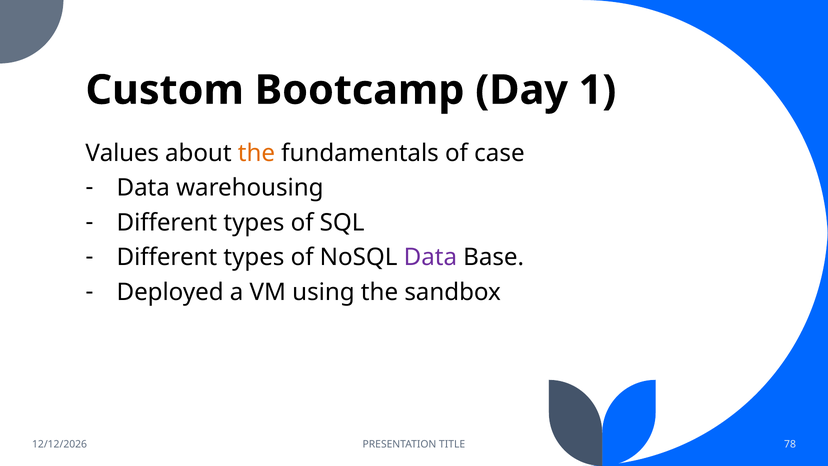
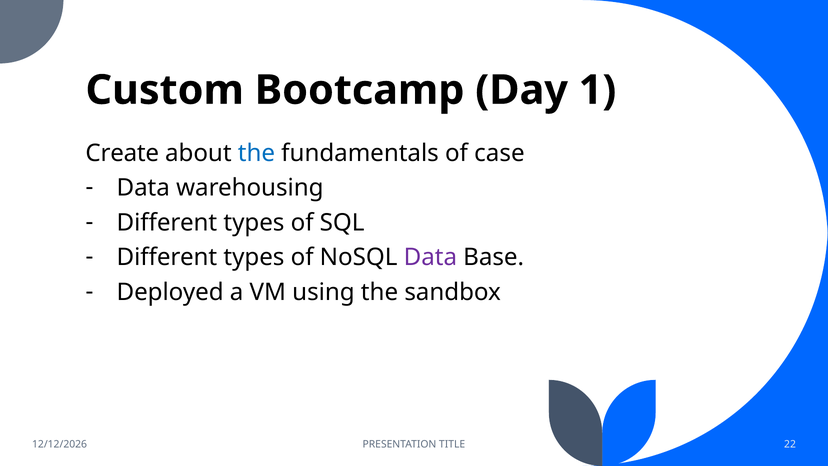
Values: Values -> Create
the at (256, 153) colour: orange -> blue
78: 78 -> 22
